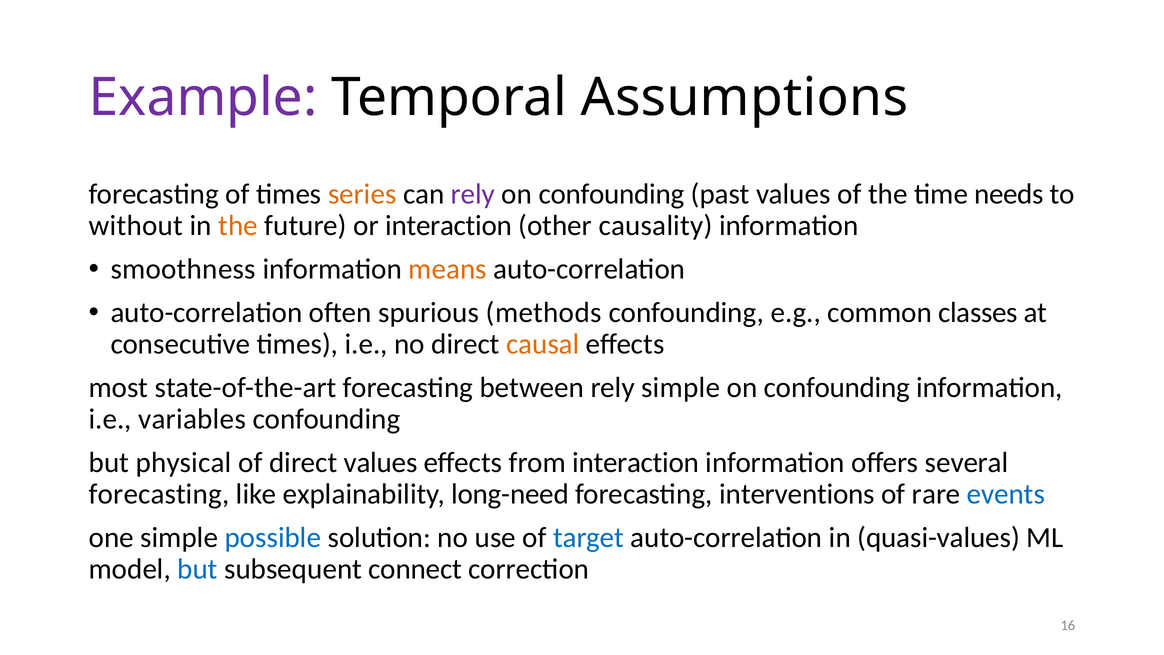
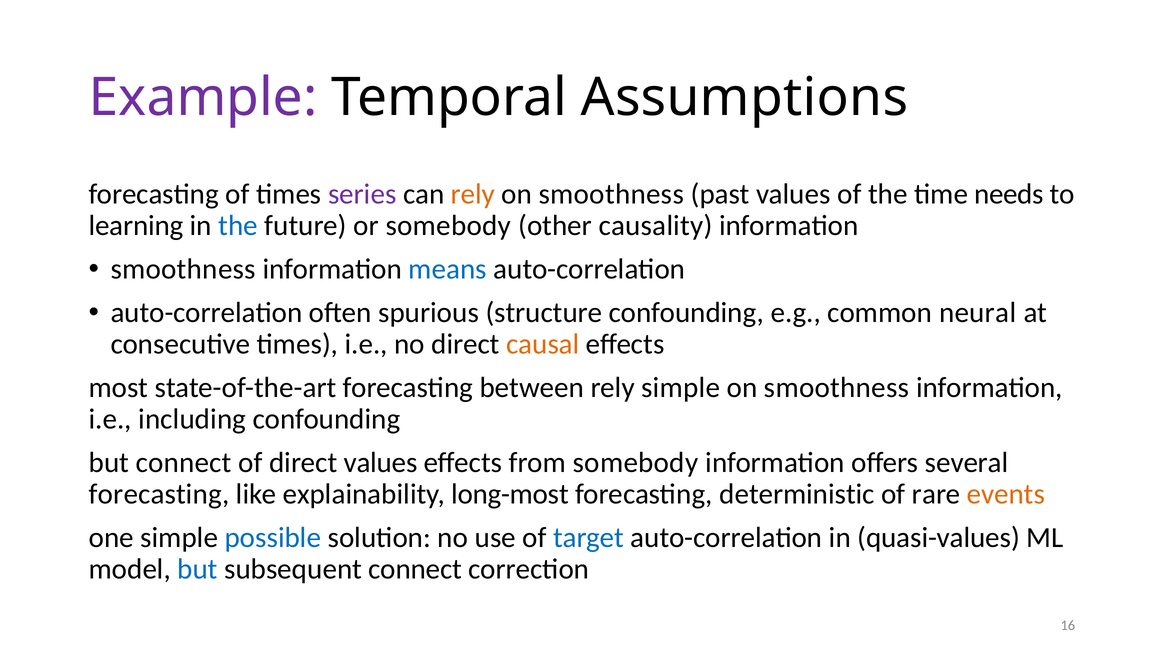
series colour: orange -> purple
rely at (473, 194) colour: purple -> orange
confounding at (612, 194): confounding -> smoothness
without: without -> learning
the at (238, 226) colour: orange -> blue
or interaction: interaction -> somebody
means colour: orange -> blue
methods: methods -> structure
classes: classes -> neural
confounding at (837, 388): confounding -> smoothness
variables: variables -> including
but physical: physical -> connect
from interaction: interaction -> somebody
long-need: long-need -> long-most
interventions: interventions -> deterministic
events colour: blue -> orange
